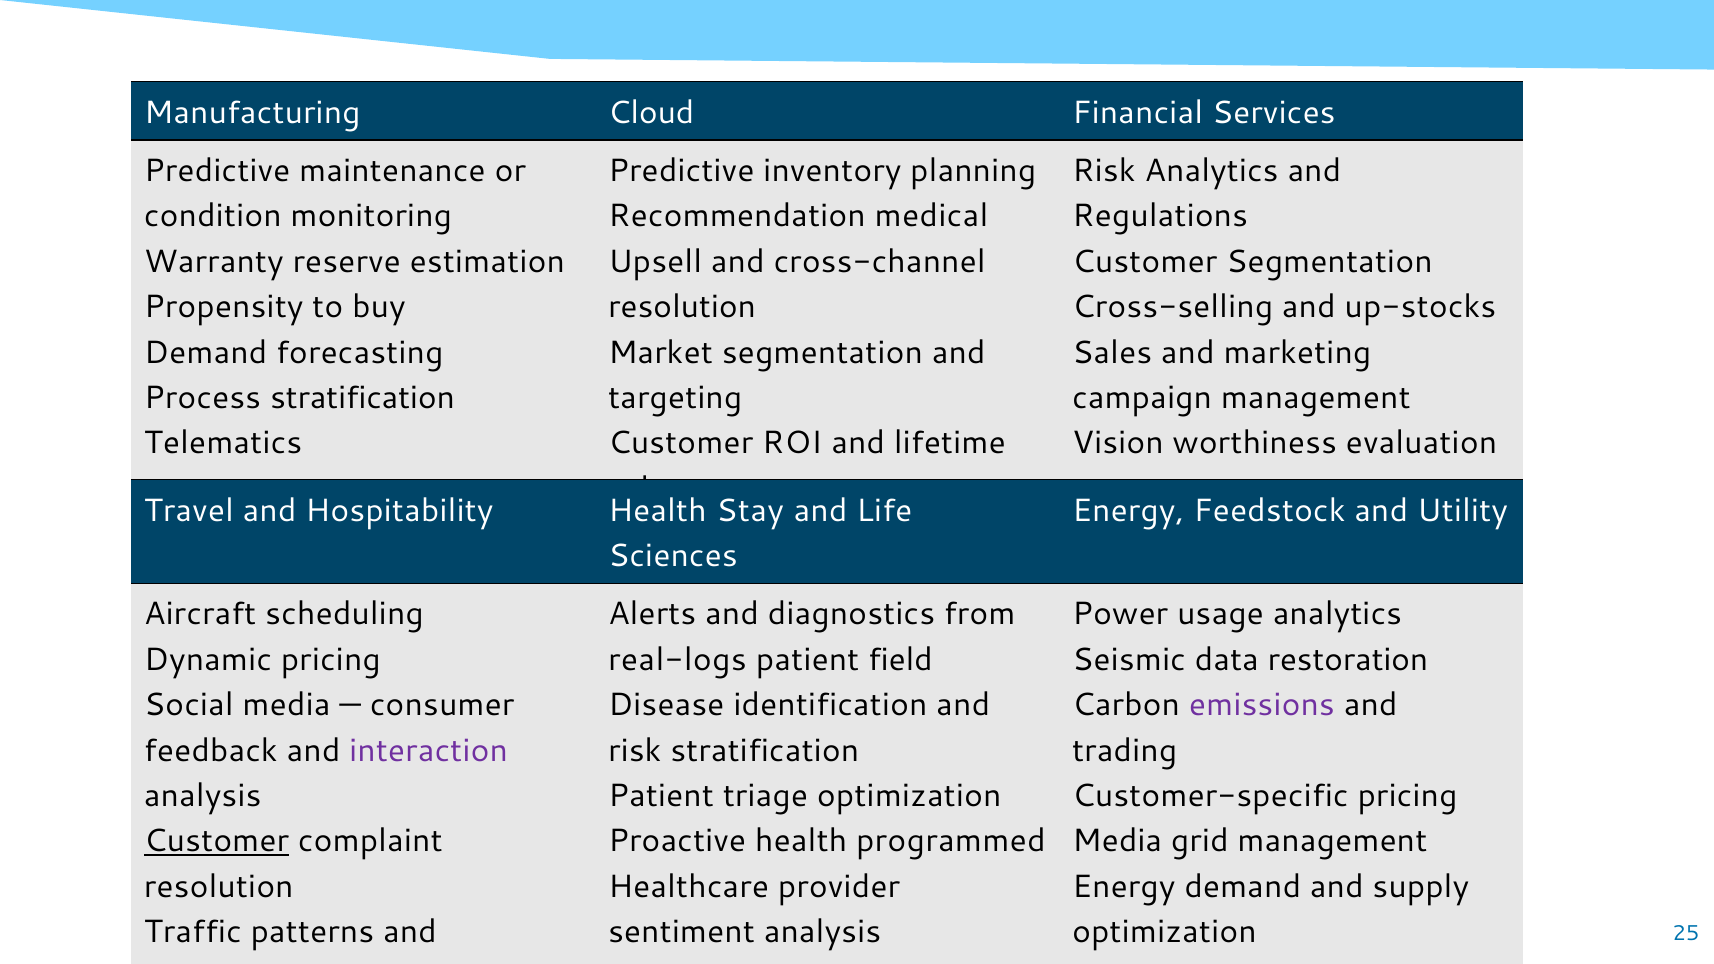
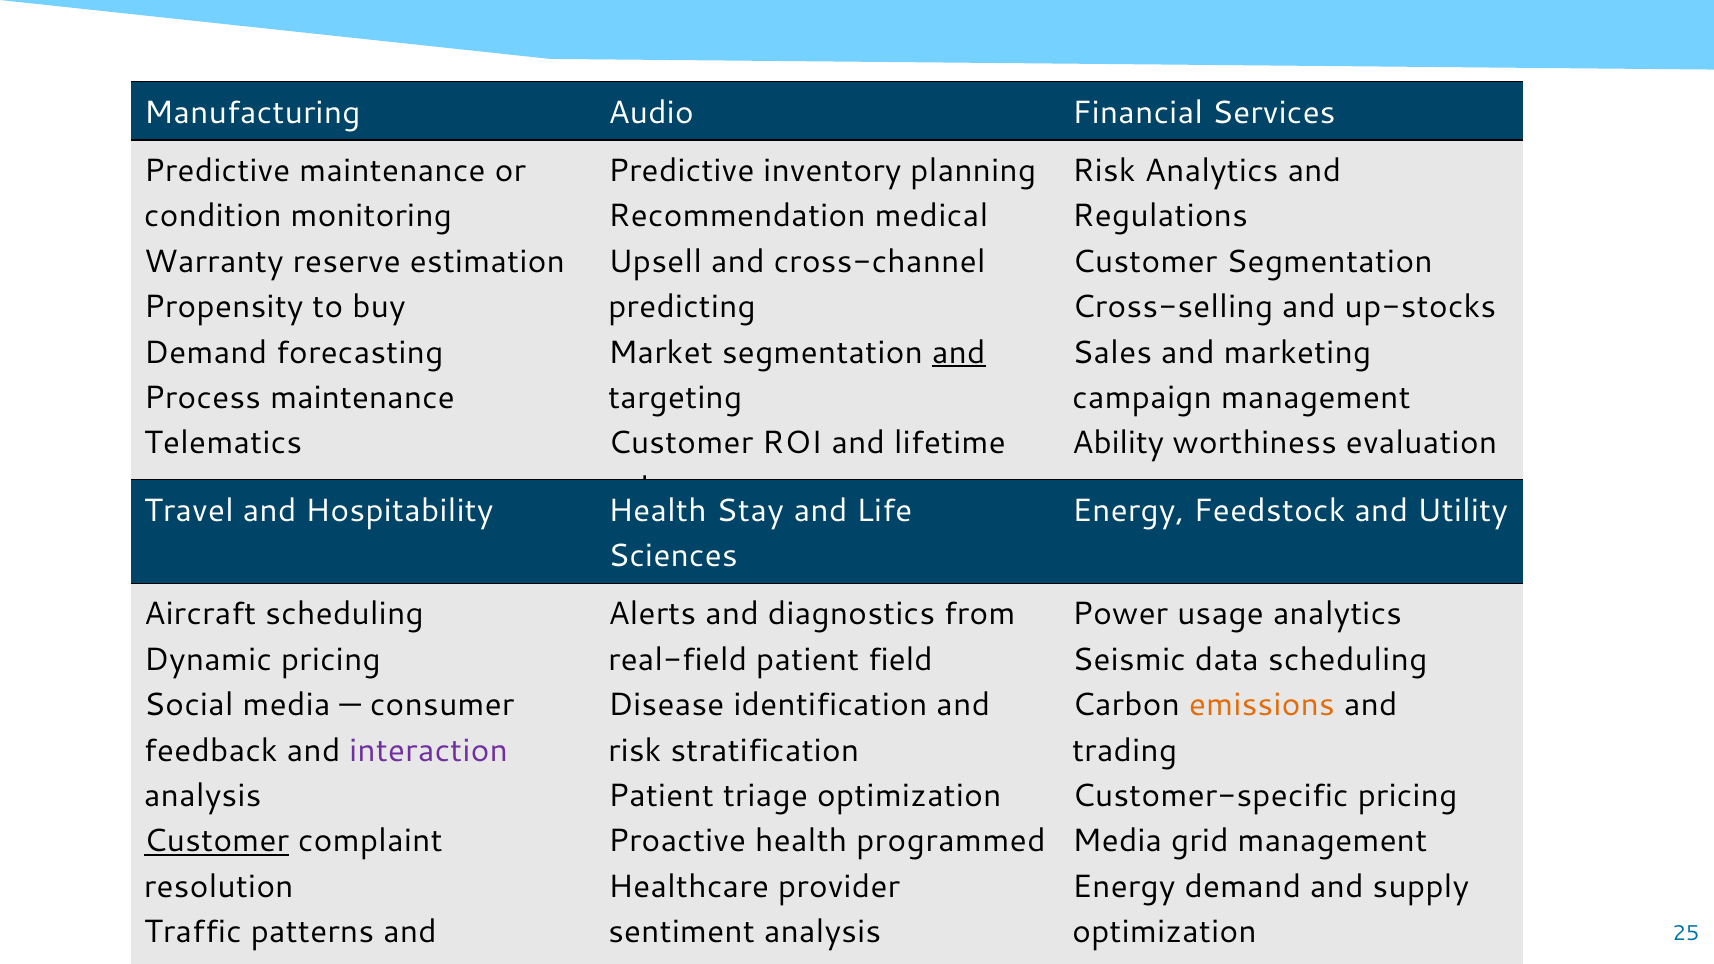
Cloud: Cloud -> Audio
resolution at (682, 307): resolution -> predicting
and at (959, 353) underline: none -> present
Process stratification: stratification -> maintenance
Vision: Vision -> Ability
real-logs: real-logs -> real-field
data restoration: restoration -> scheduling
emissions colour: purple -> orange
